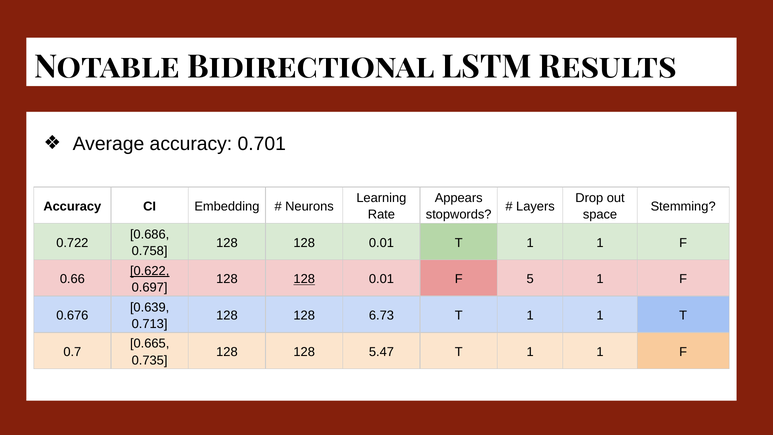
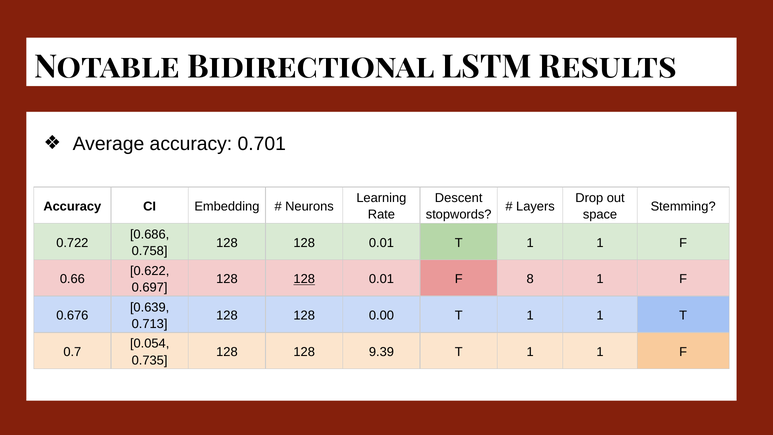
Appears: Appears -> Descent
0.622 underline: present -> none
5: 5 -> 8
6.73: 6.73 -> 0.00
0.665: 0.665 -> 0.054
5.47: 5.47 -> 9.39
